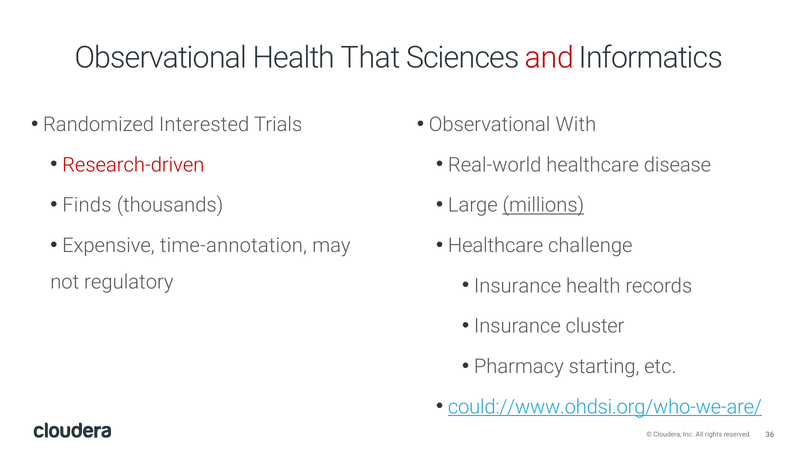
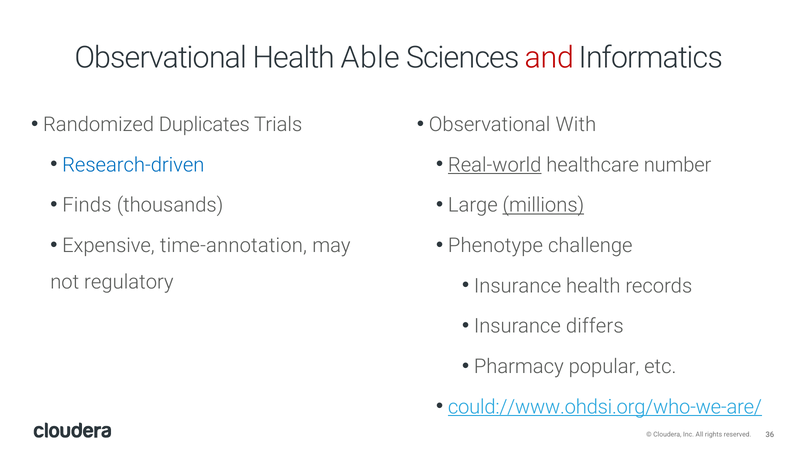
That: That -> Able
Interested: Interested -> Duplicates
Research-driven colour: red -> blue
Real-world underline: none -> present
disease: disease -> number
Healthcare at (496, 246): Healthcare -> Phenotype
cluster: cluster -> differs
starting: starting -> popular
